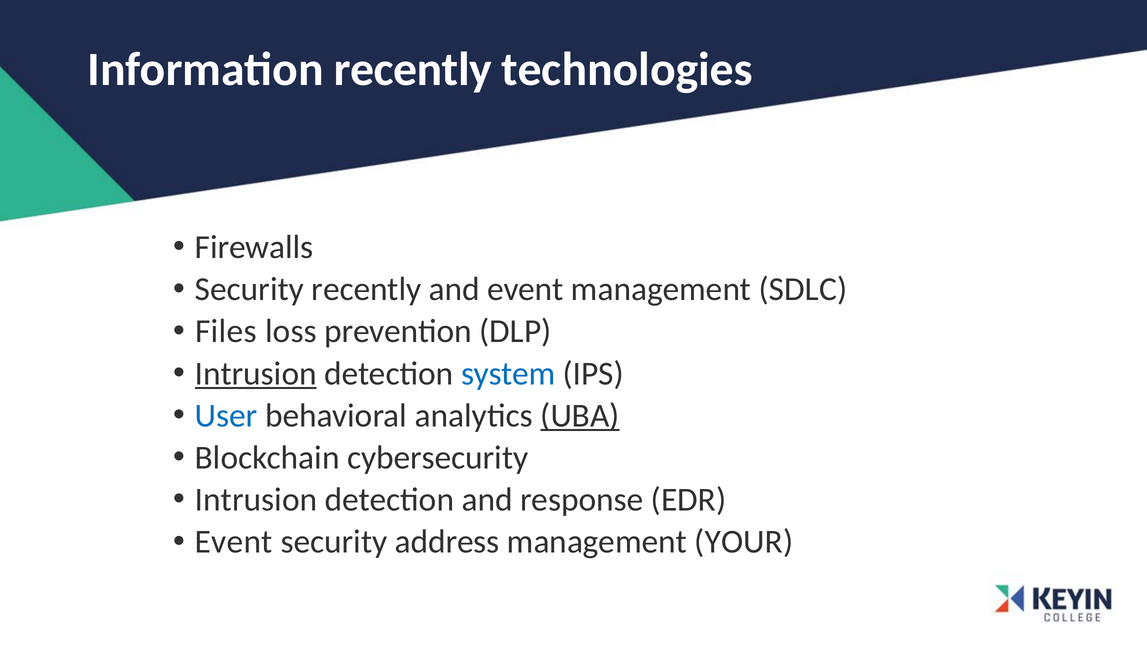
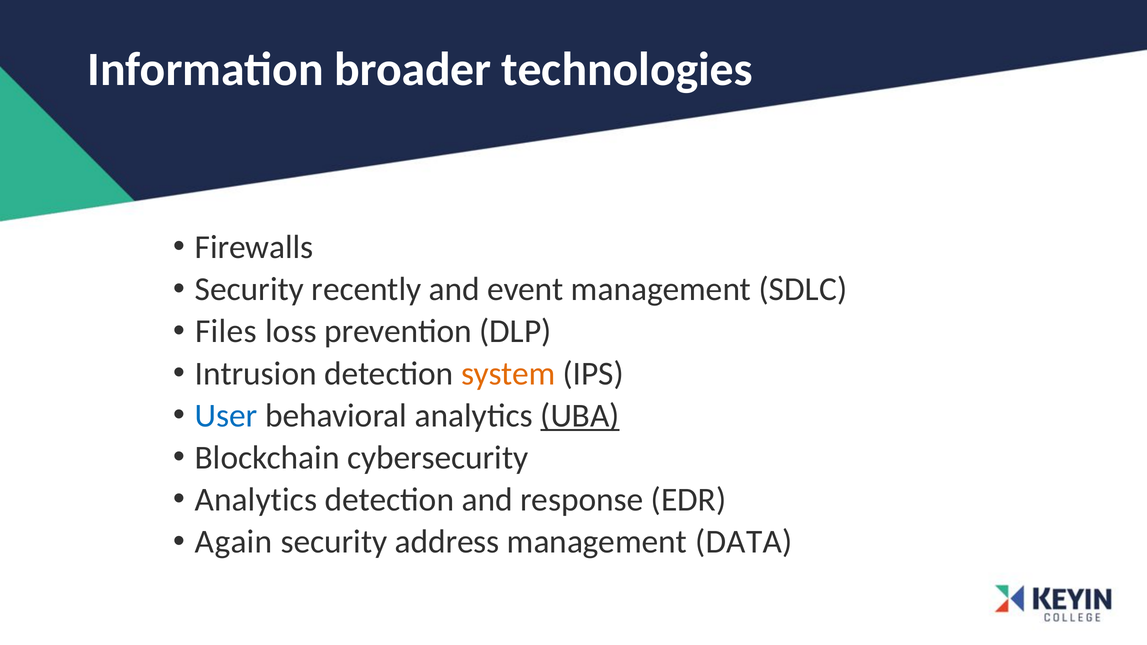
Information recently: recently -> broader
Intrusion at (256, 374) underline: present -> none
system colour: blue -> orange
Intrusion at (256, 500): Intrusion -> Analytics
Event at (234, 542): Event -> Again
YOUR: YOUR -> DATA
